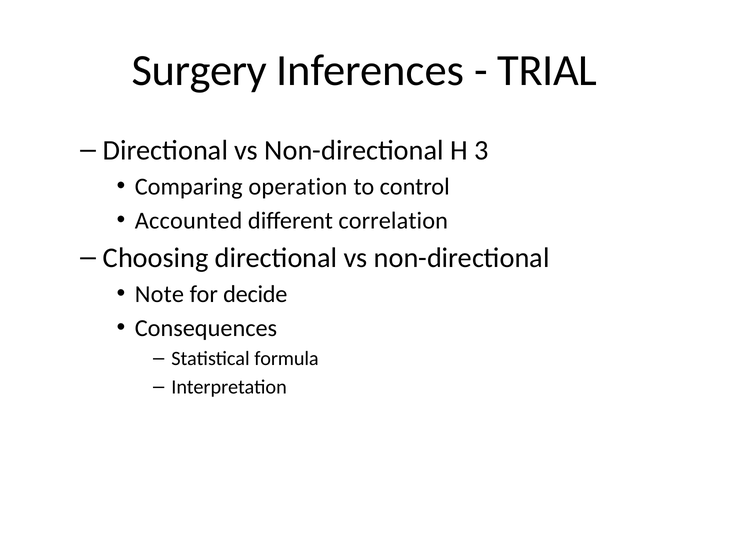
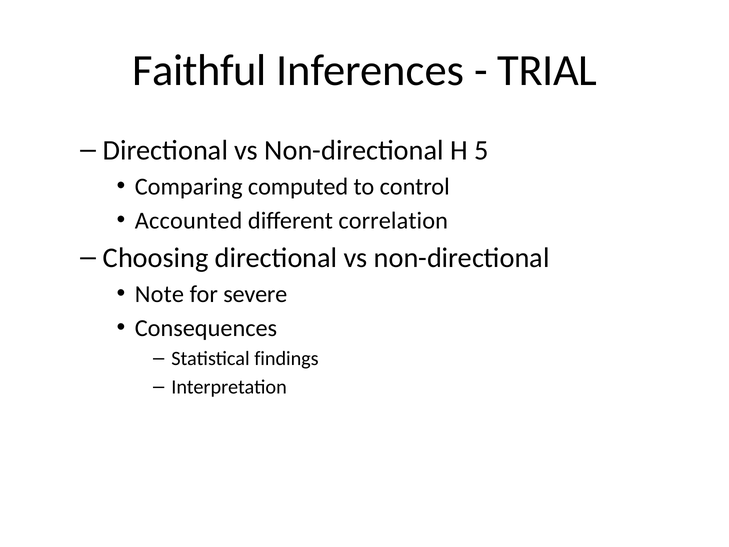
Surgery: Surgery -> Faithful
3: 3 -> 5
operation: operation -> computed
decide: decide -> severe
formula: formula -> findings
